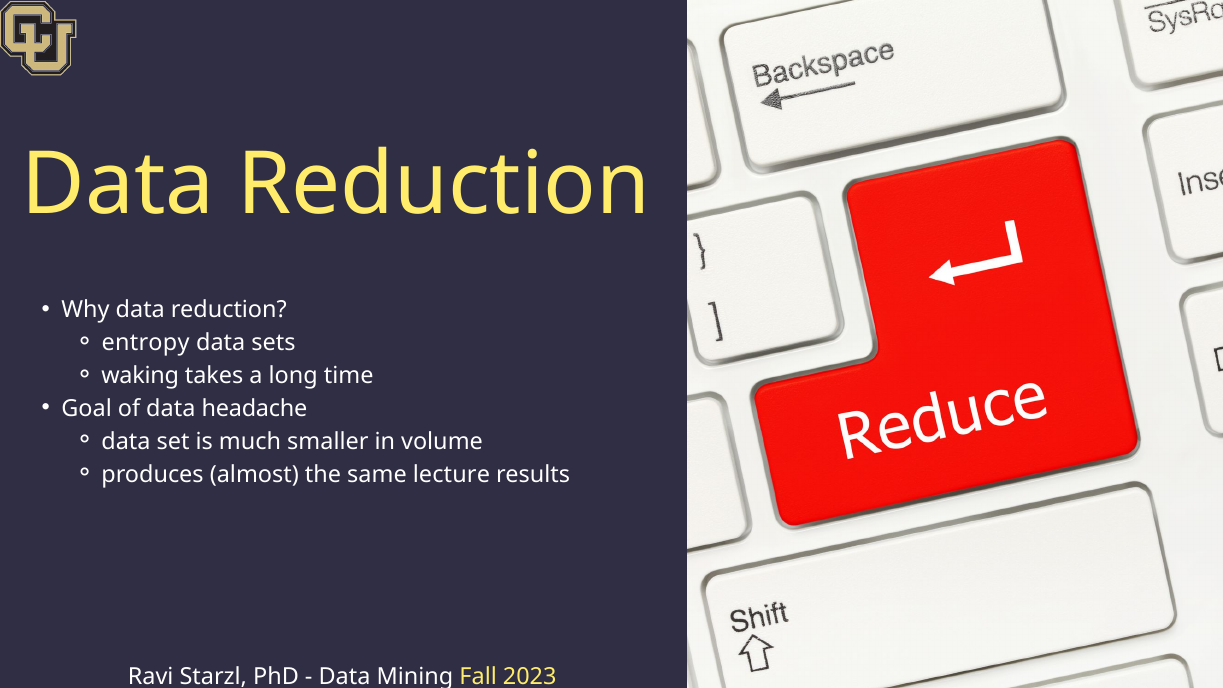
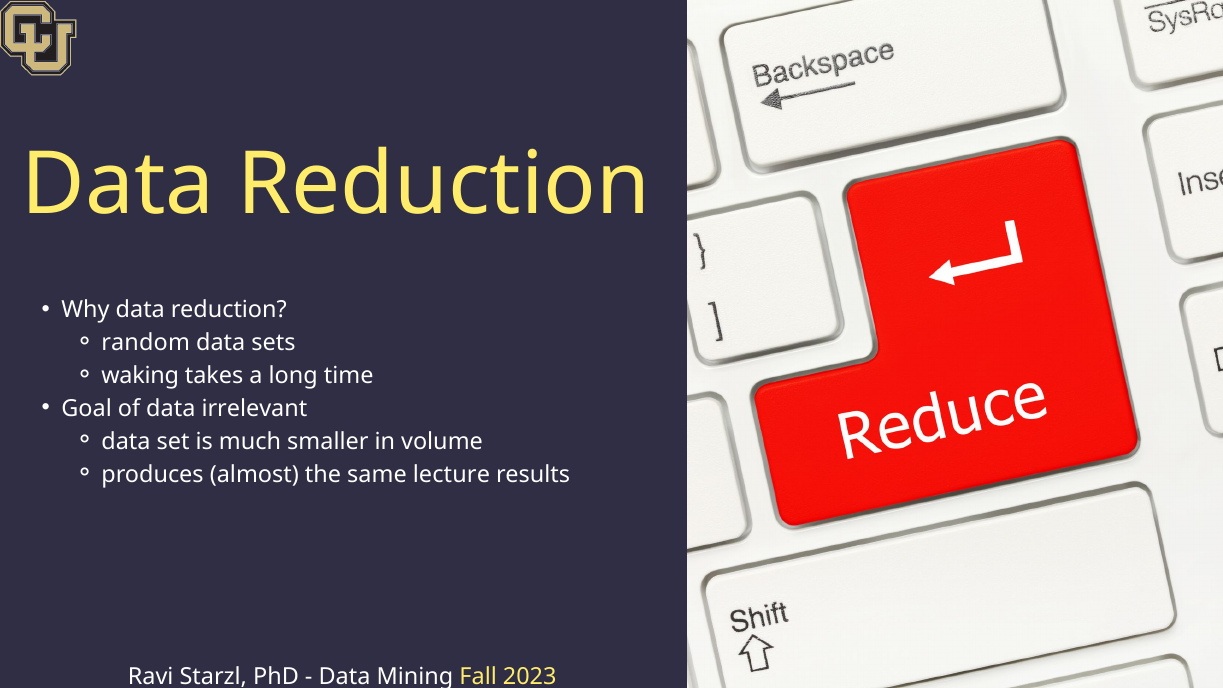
entropy: entropy -> random
headache: headache -> irrelevant
